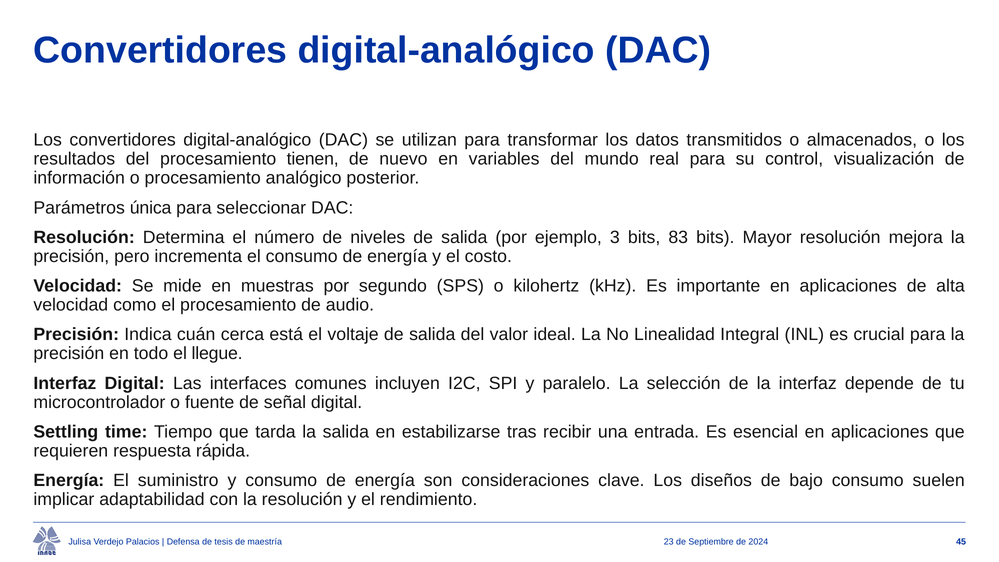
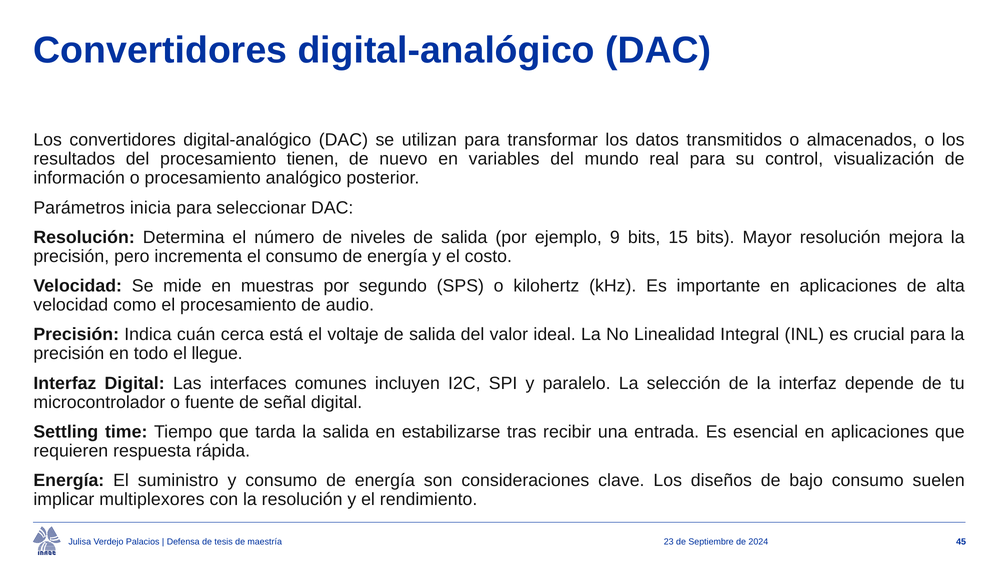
única: única -> inicia
3: 3 -> 9
83: 83 -> 15
adaptabilidad: adaptabilidad -> multiplexores
